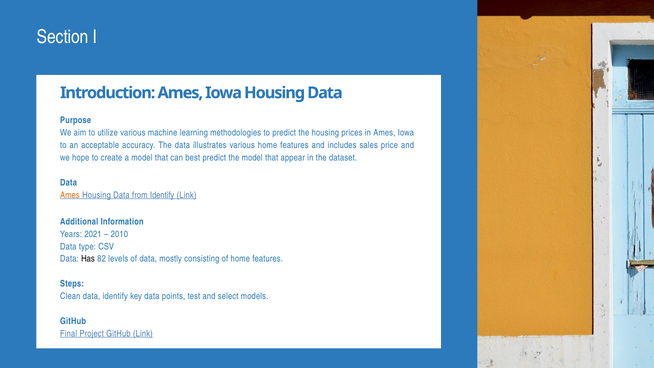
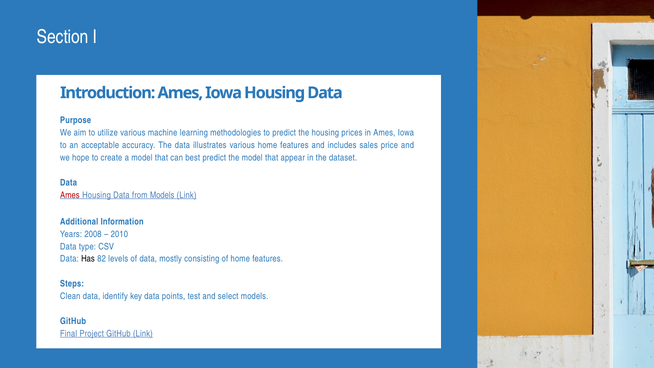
Ames at (70, 195) colour: orange -> red
from Identify: Identify -> Models
2021: 2021 -> 2008
